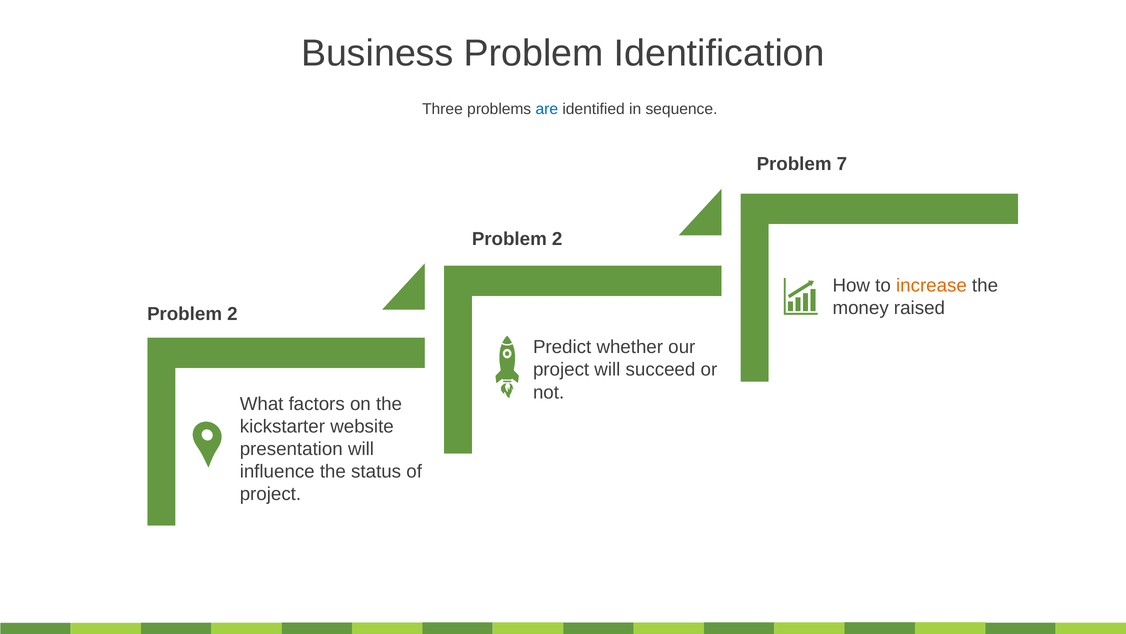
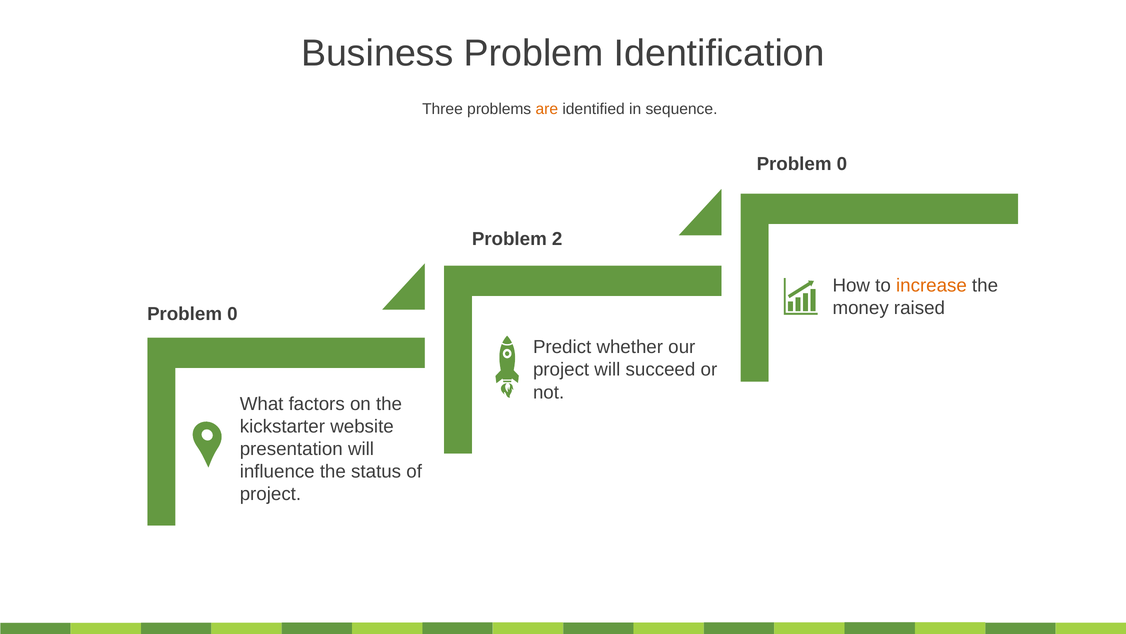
are colour: blue -> orange
7 at (842, 164): 7 -> 0
2 at (232, 314): 2 -> 0
